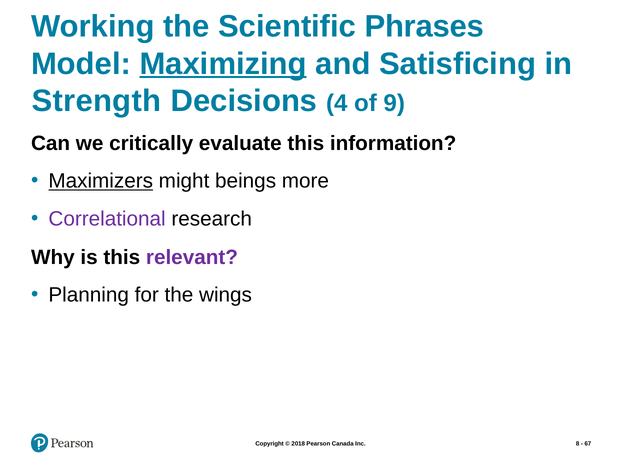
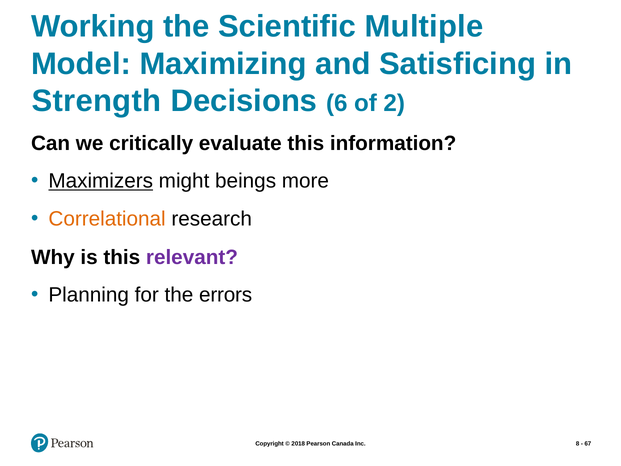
Phrases: Phrases -> Multiple
Maximizing underline: present -> none
4: 4 -> 6
9: 9 -> 2
Correlational colour: purple -> orange
wings: wings -> errors
